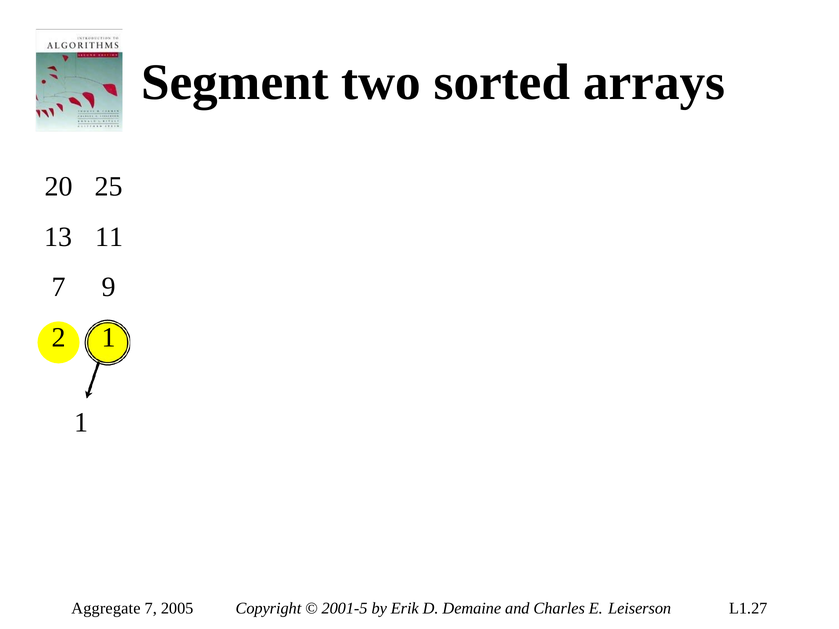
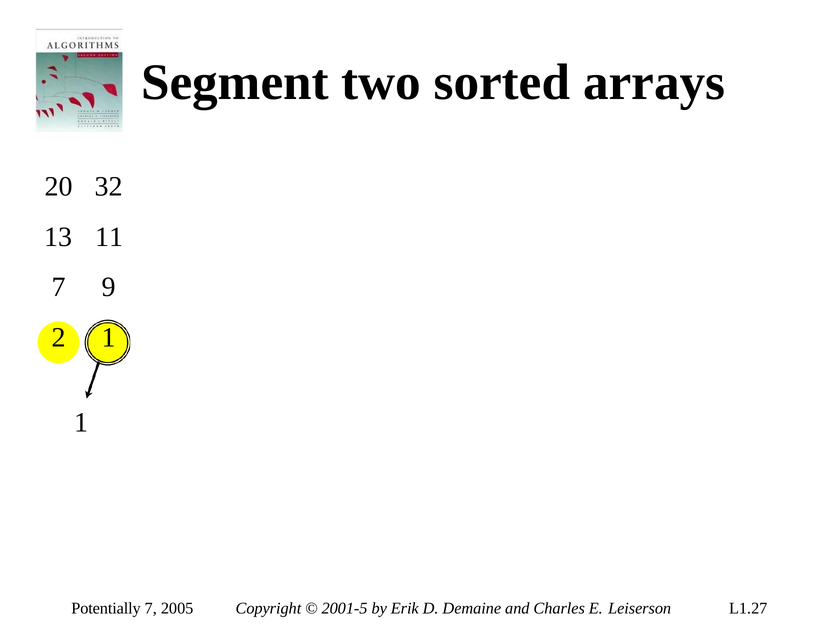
25: 25 -> 32
Aggregate: Aggregate -> Potentially
